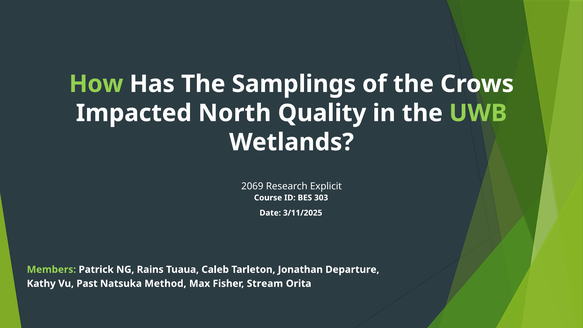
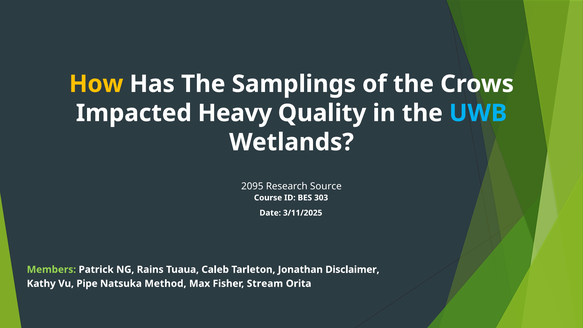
How colour: light green -> yellow
North: North -> Heavy
UWB colour: light green -> light blue
2069: 2069 -> 2095
Explicit: Explicit -> Source
Departure: Departure -> Disclaimer
Past: Past -> Pipe
